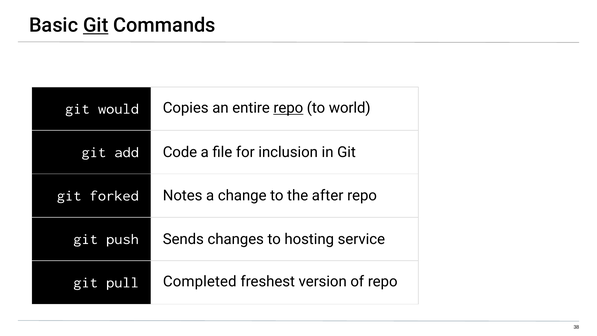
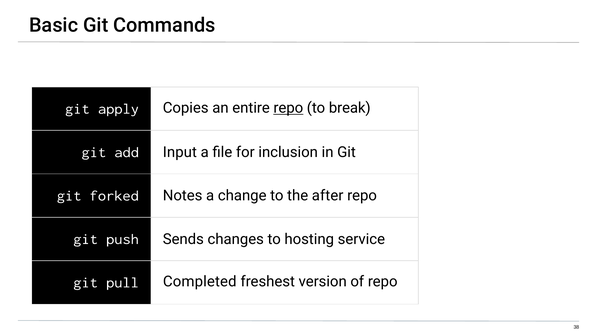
Git at (96, 25) underline: present -> none
would: would -> apply
world: world -> break
Code: Code -> Input
